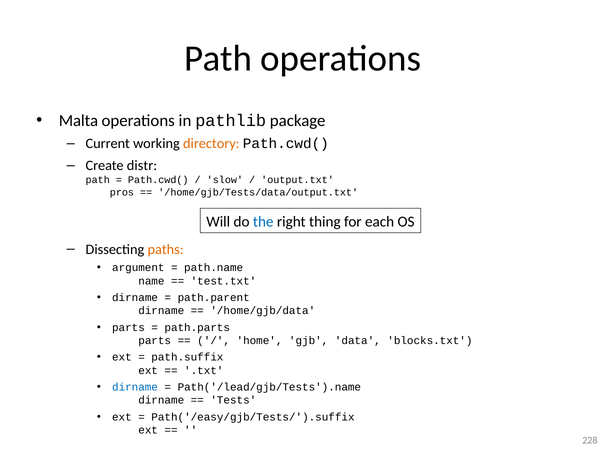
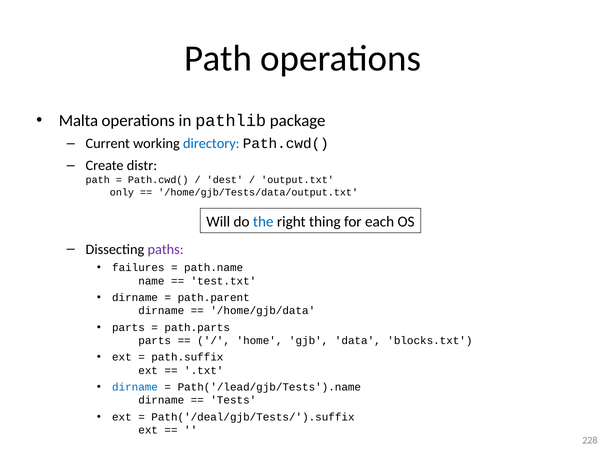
directory colour: orange -> blue
slow: slow -> dest
pros: pros -> only
paths colour: orange -> purple
argument: argument -> failures
Path('/easy/gjb/Tests/').suffix: Path('/easy/gjb/Tests/').suffix -> Path('/deal/gjb/Tests/').suffix
